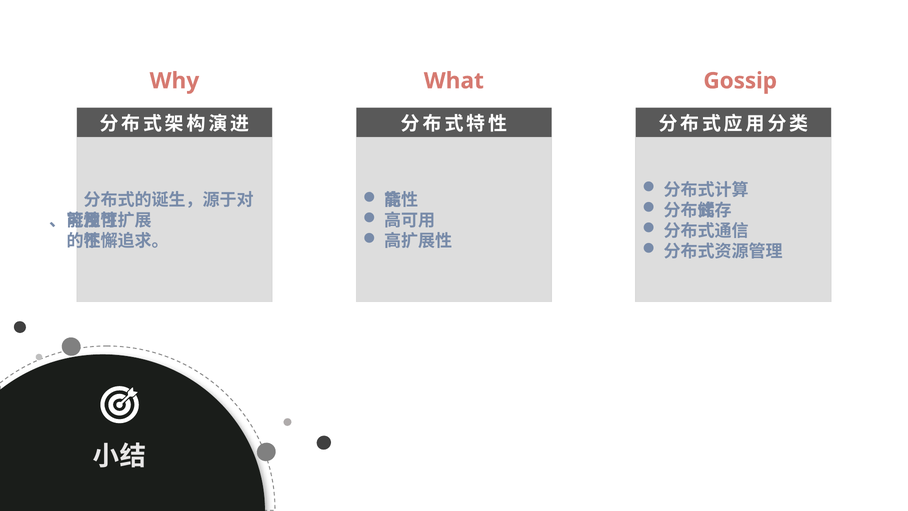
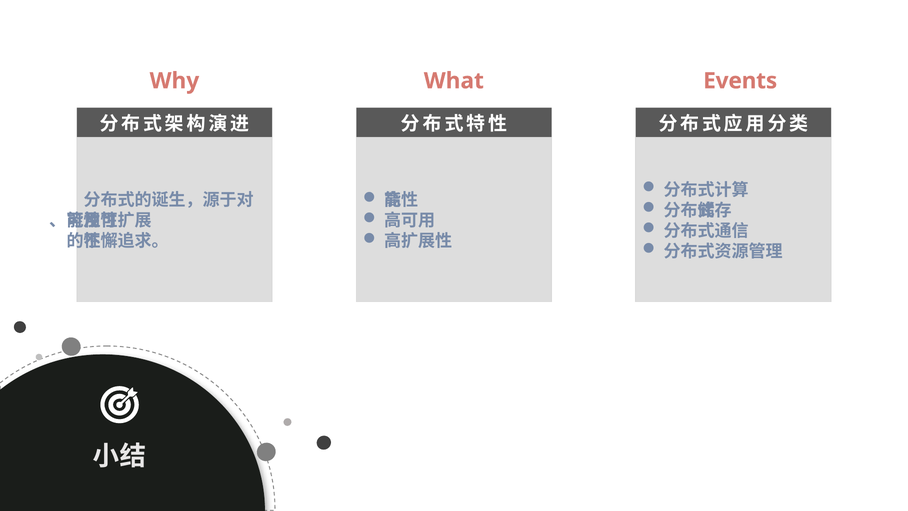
Gossip: Gossip -> Events
